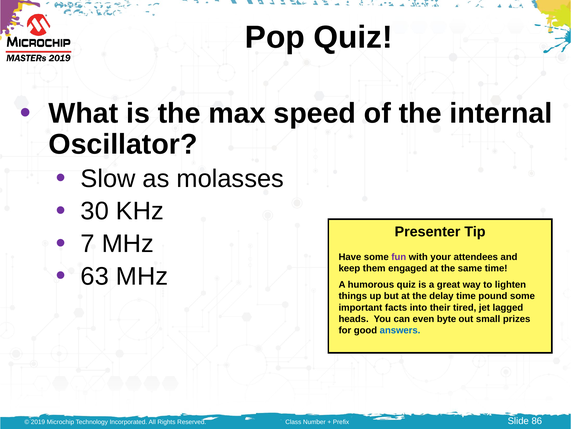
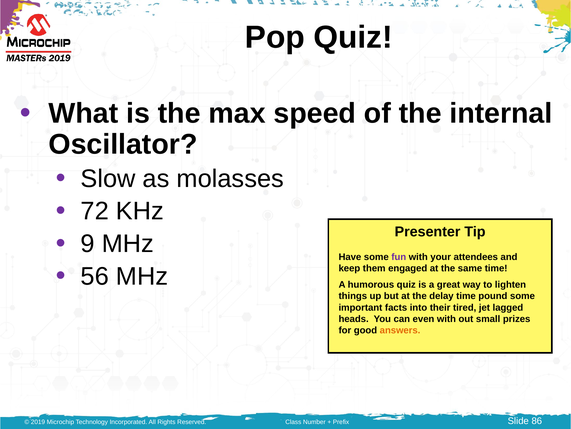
30: 30 -> 72
7: 7 -> 9
63: 63 -> 56
even byte: byte -> with
answers colour: blue -> orange
